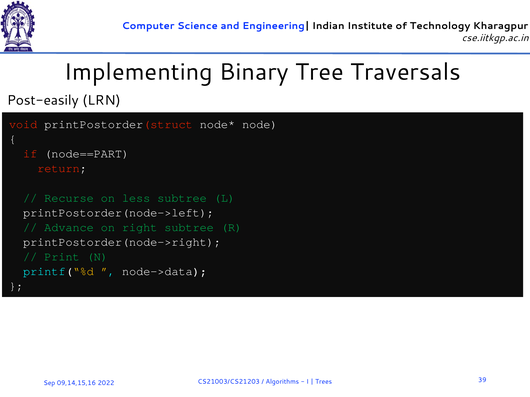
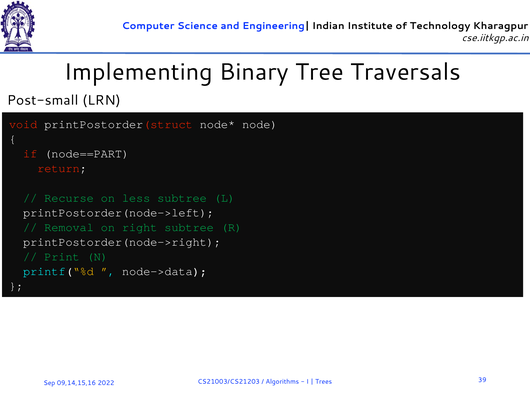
Post-easily: Post-easily -> Post-small
Advance: Advance -> Removal
